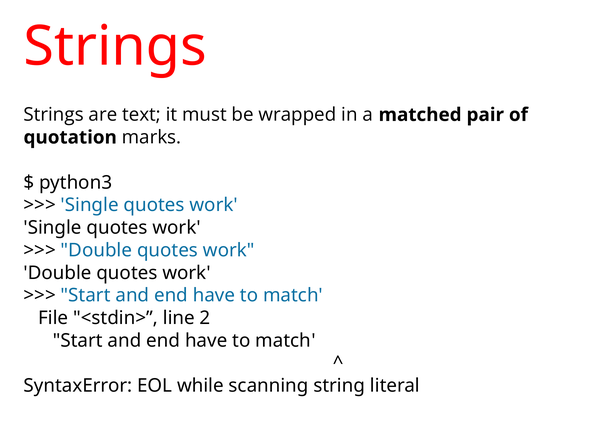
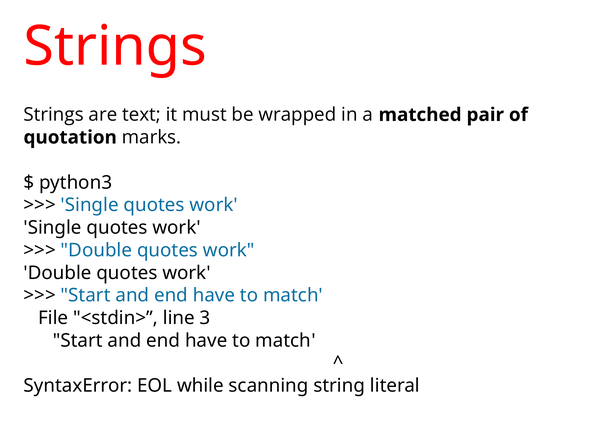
2: 2 -> 3
